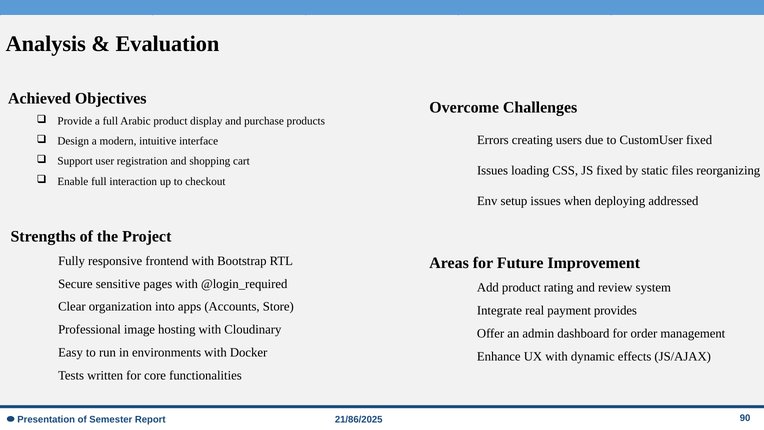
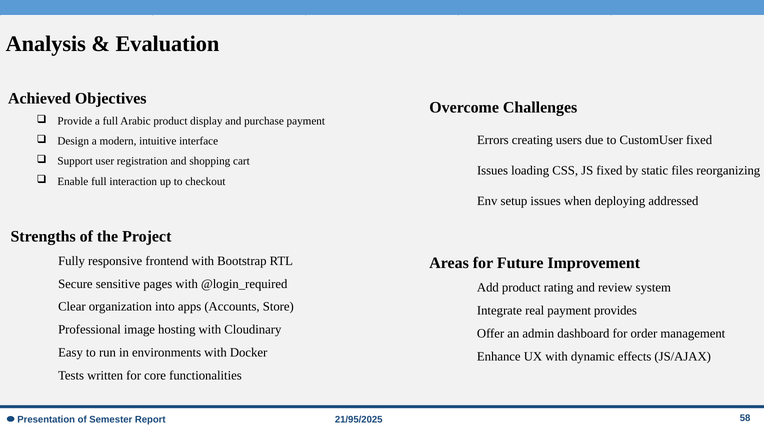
purchase products: products -> payment
90: 90 -> 58
21/86/2025: 21/86/2025 -> 21/95/2025
